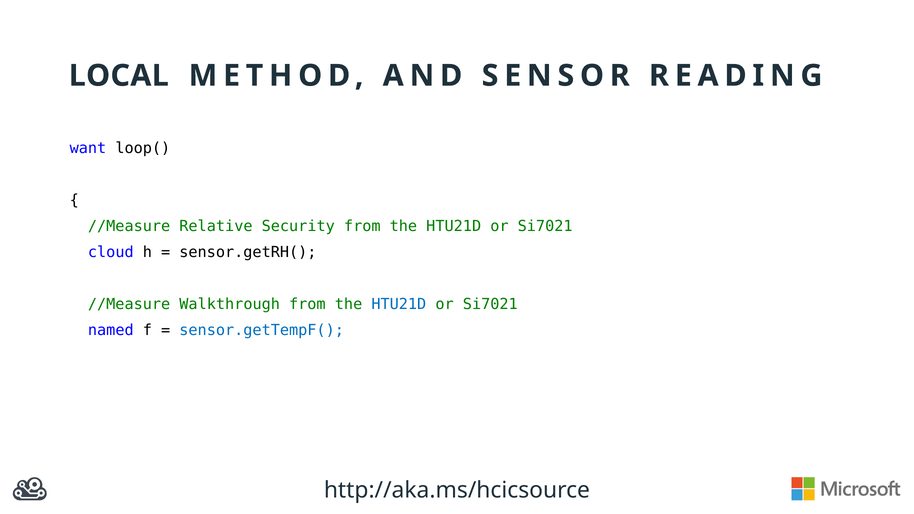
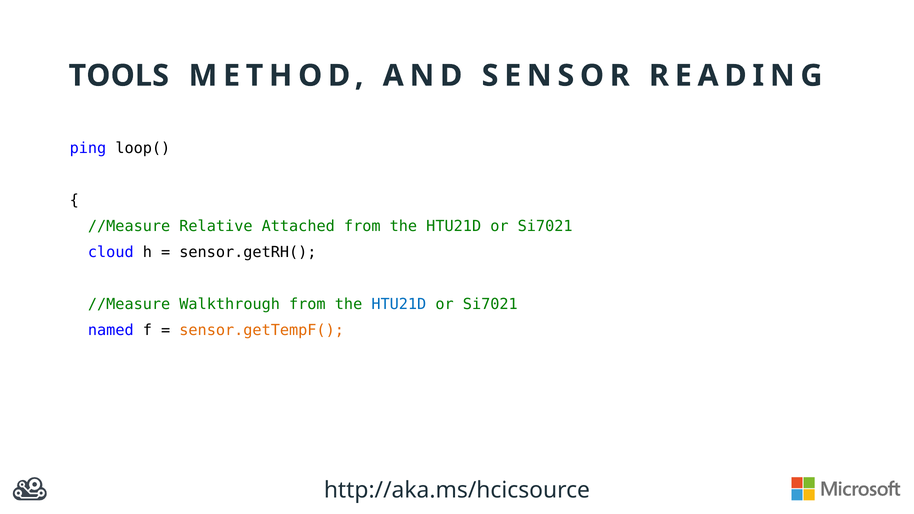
LOCAL: LOCAL -> TOOLS
want: want -> ping
Security: Security -> Attached
sensor.getTempF( colour: blue -> orange
